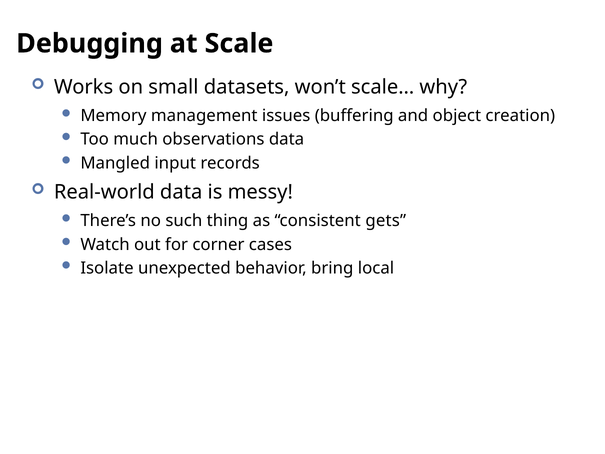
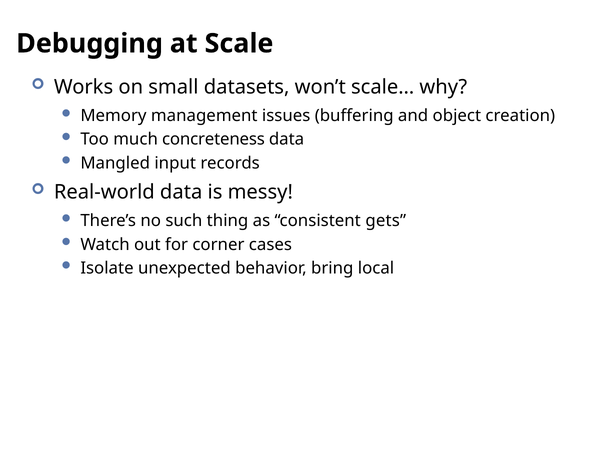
observations: observations -> concreteness
